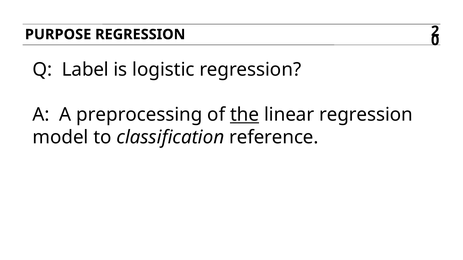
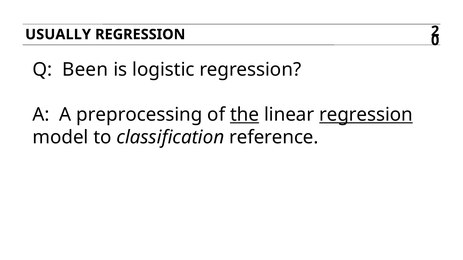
PURPOSE: PURPOSE -> USUALLY
Label: Label -> Been
regression at (366, 115) underline: none -> present
